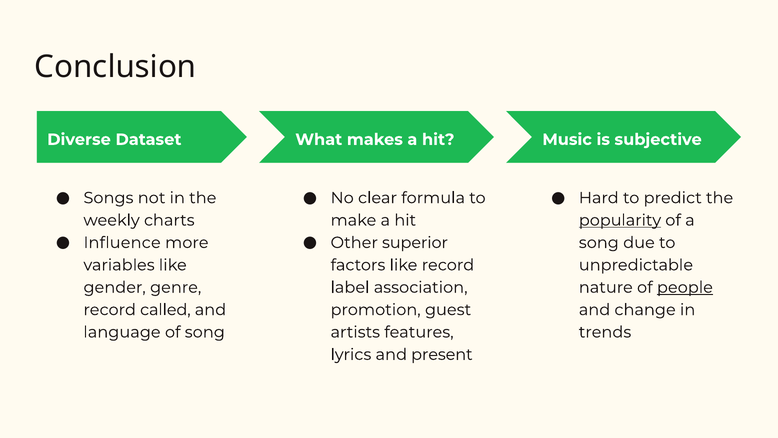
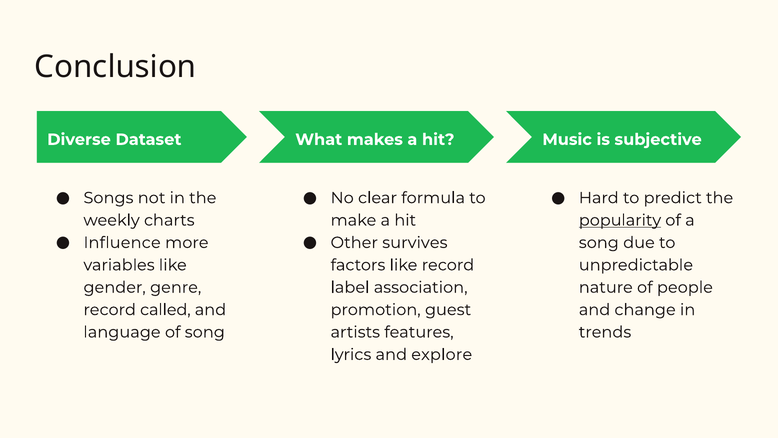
superior: superior -> survives
people underline: present -> none
present: present -> explore
